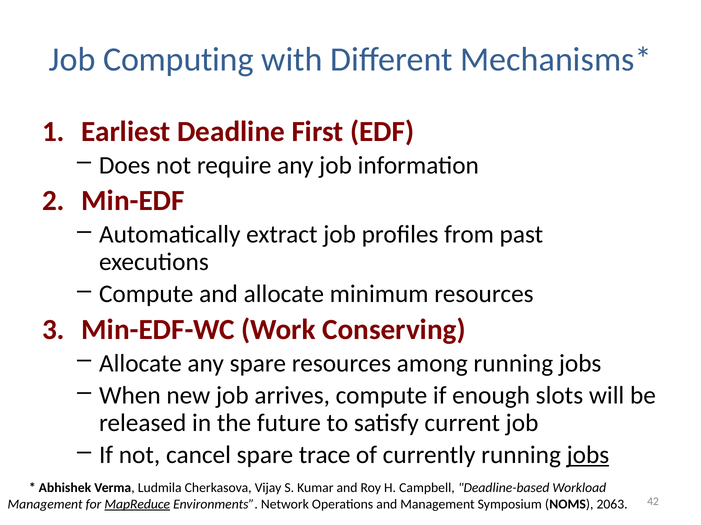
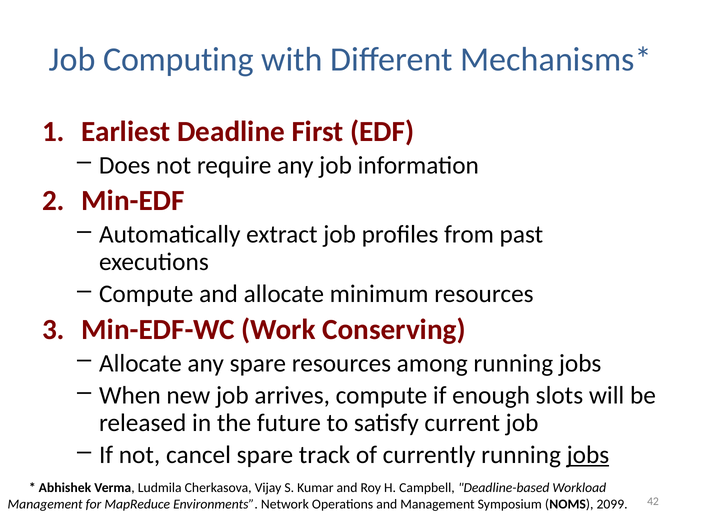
trace: trace -> track
MapReduce underline: present -> none
2063: 2063 -> 2099
